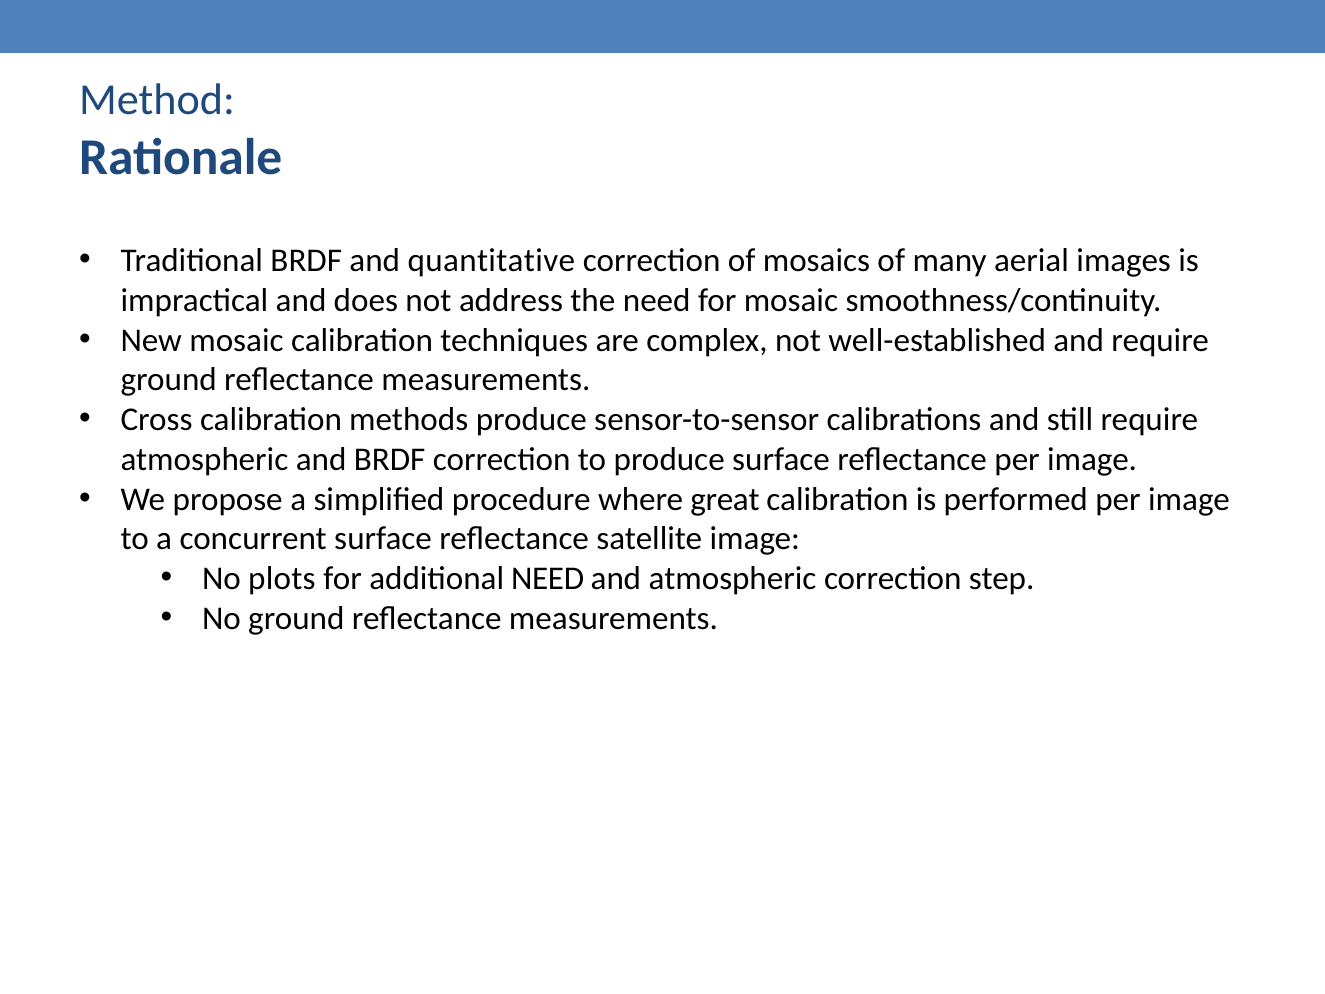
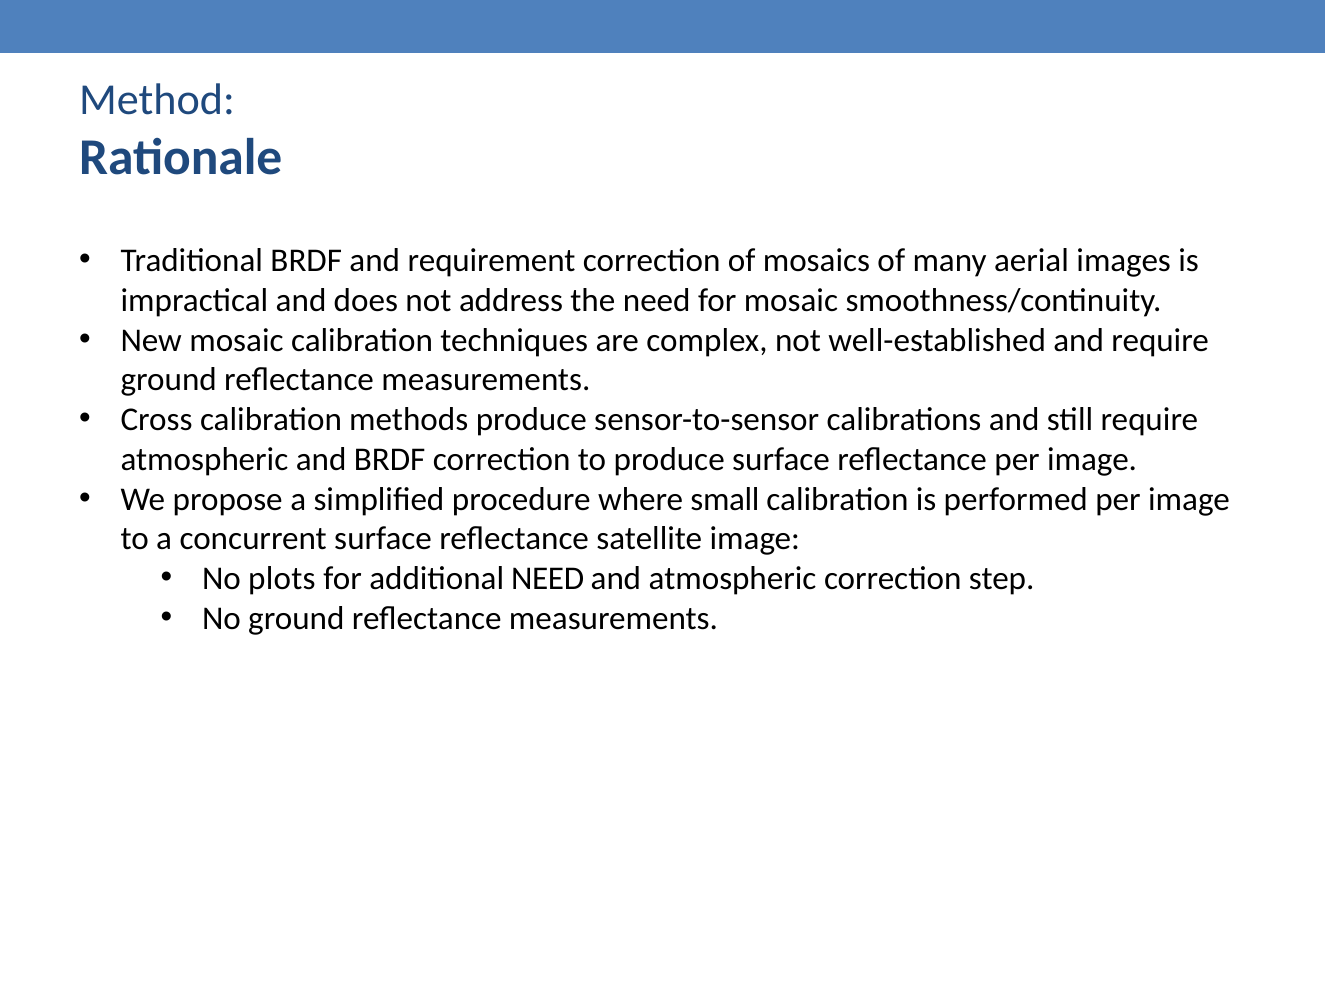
quantitative: quantitative -> requirement
great: great -> small
